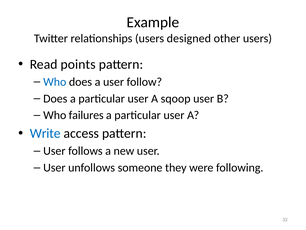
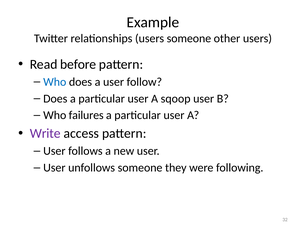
users designed: designed -> someone
points: points -> before
Write colour: blue -> purple
